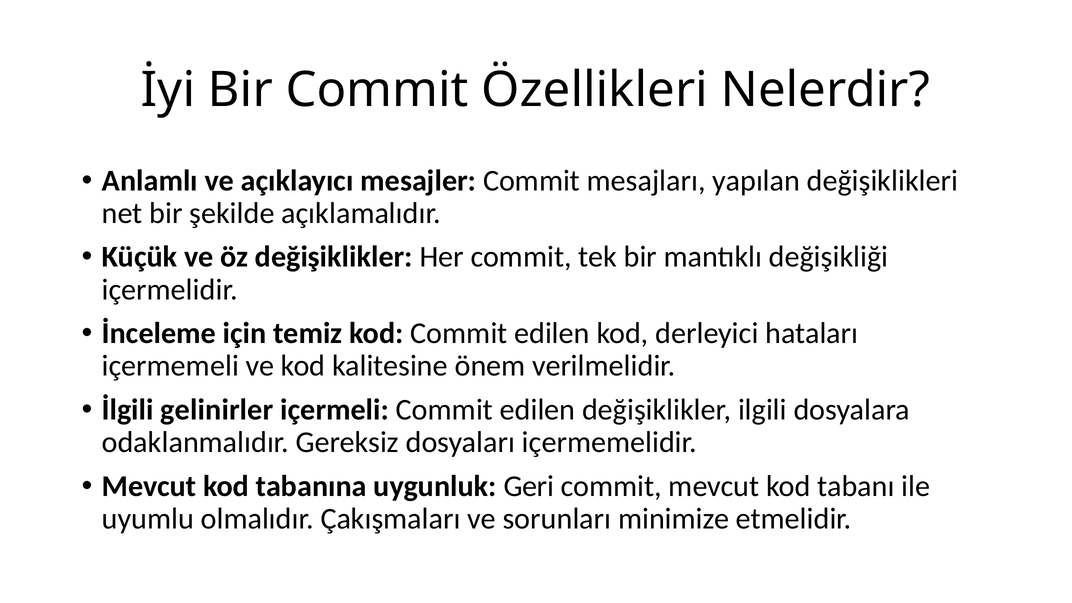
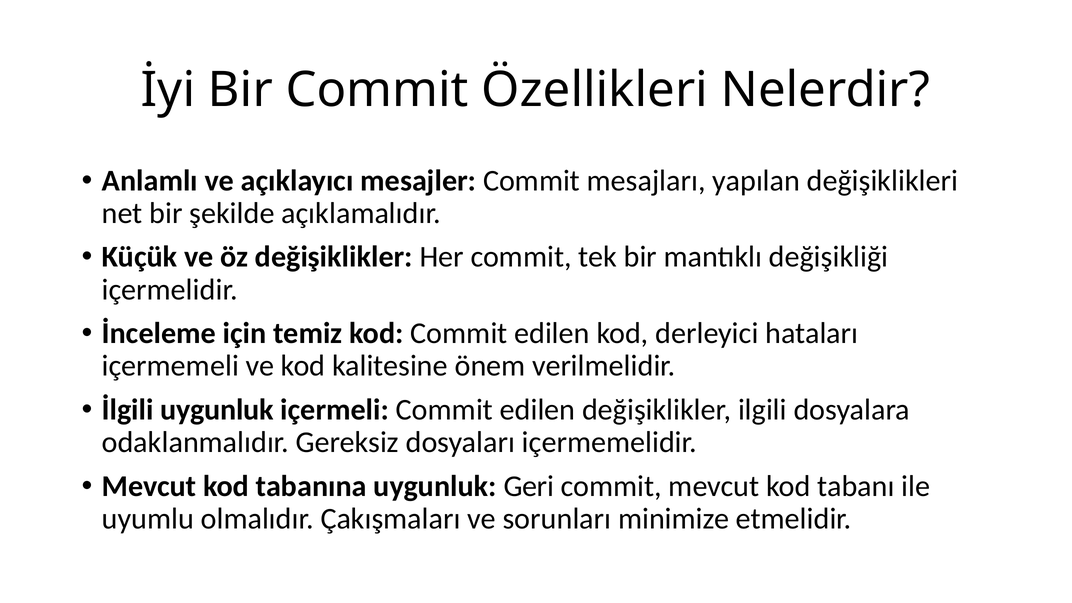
İlgili gelinirler: gelinirler -> uygunluk
